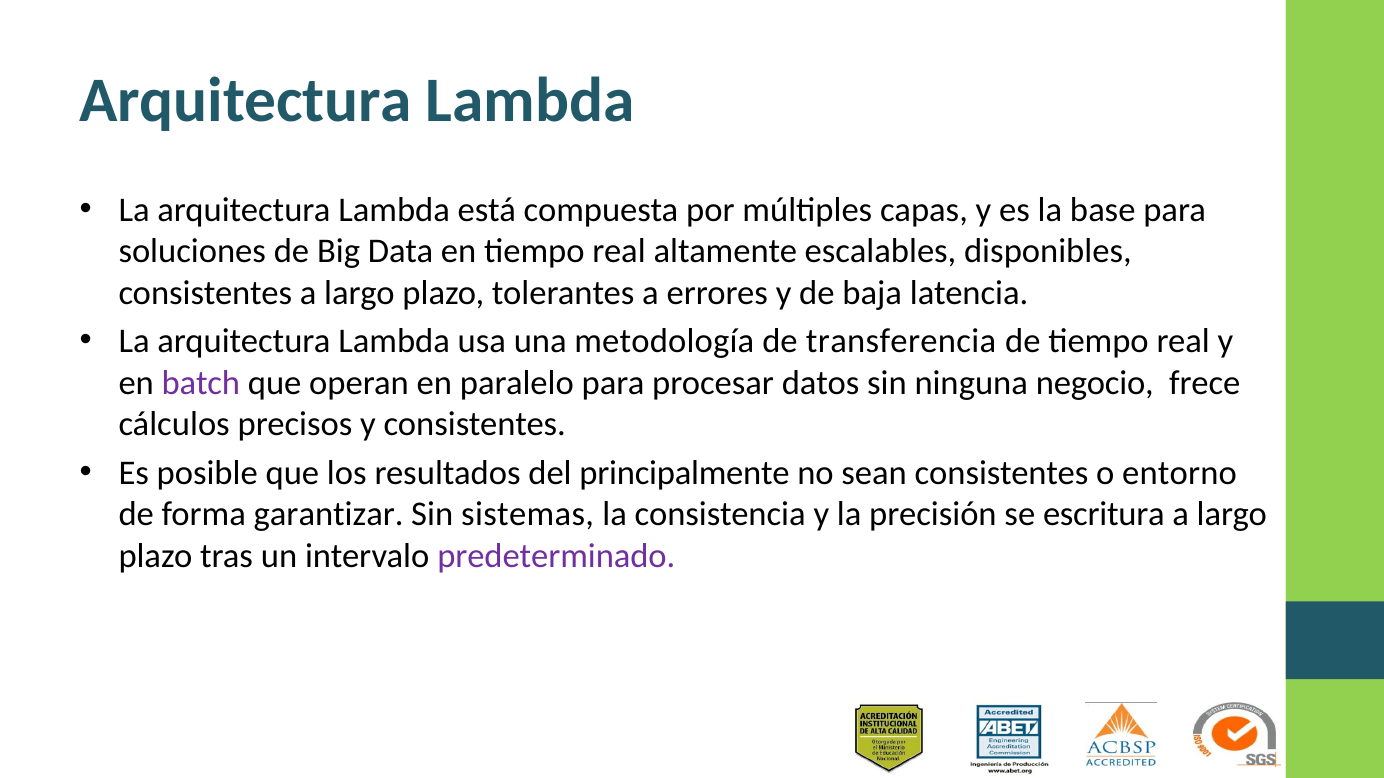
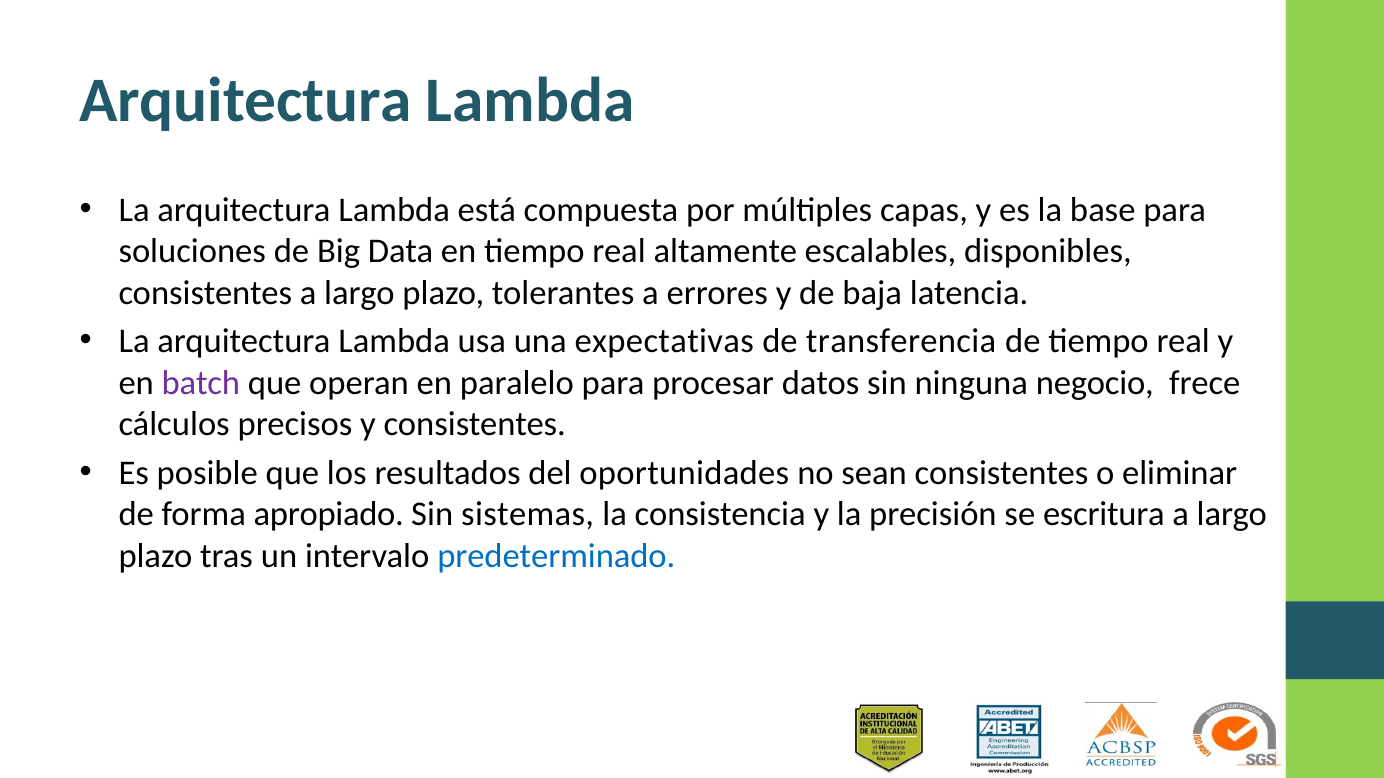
metodología: metodología -> expectativas
principalmente: principalmente -> oportunidades
entorno: entorno -> eliminar
garantizar: garantizar -> apropiado
predeterminado colour: purple -> blue
